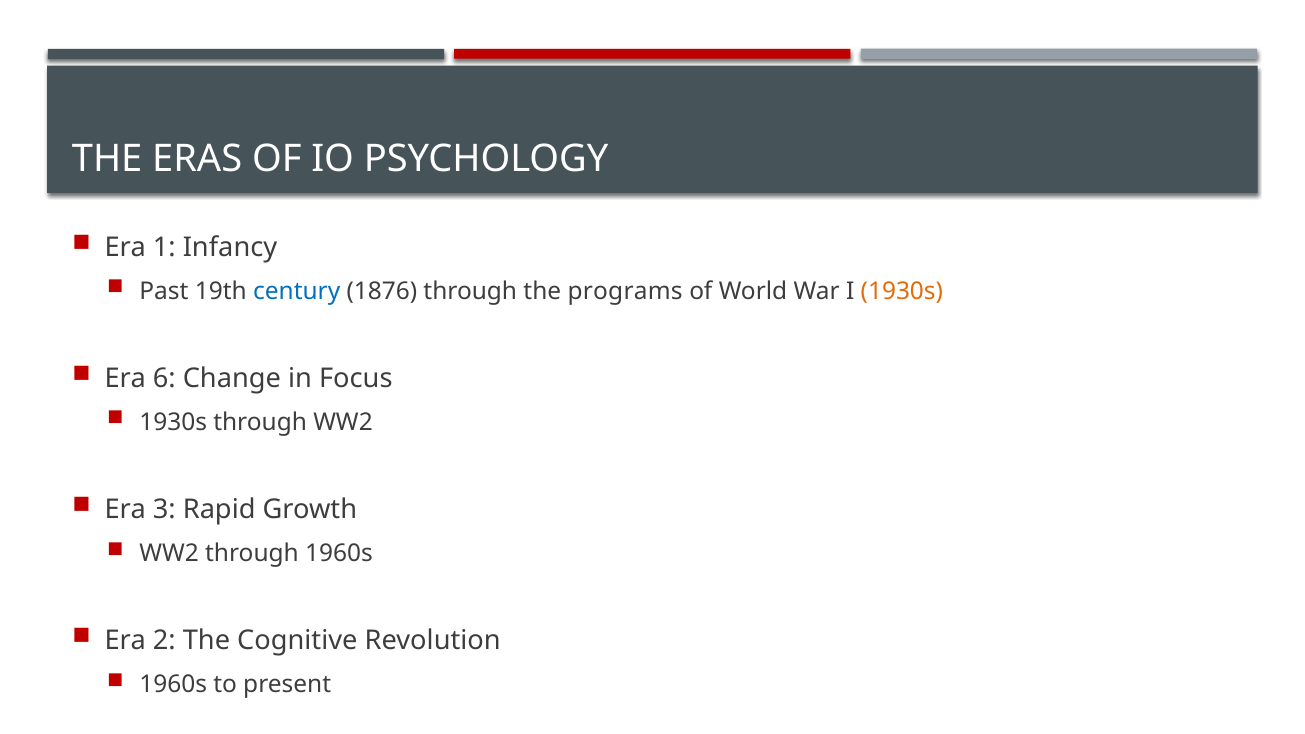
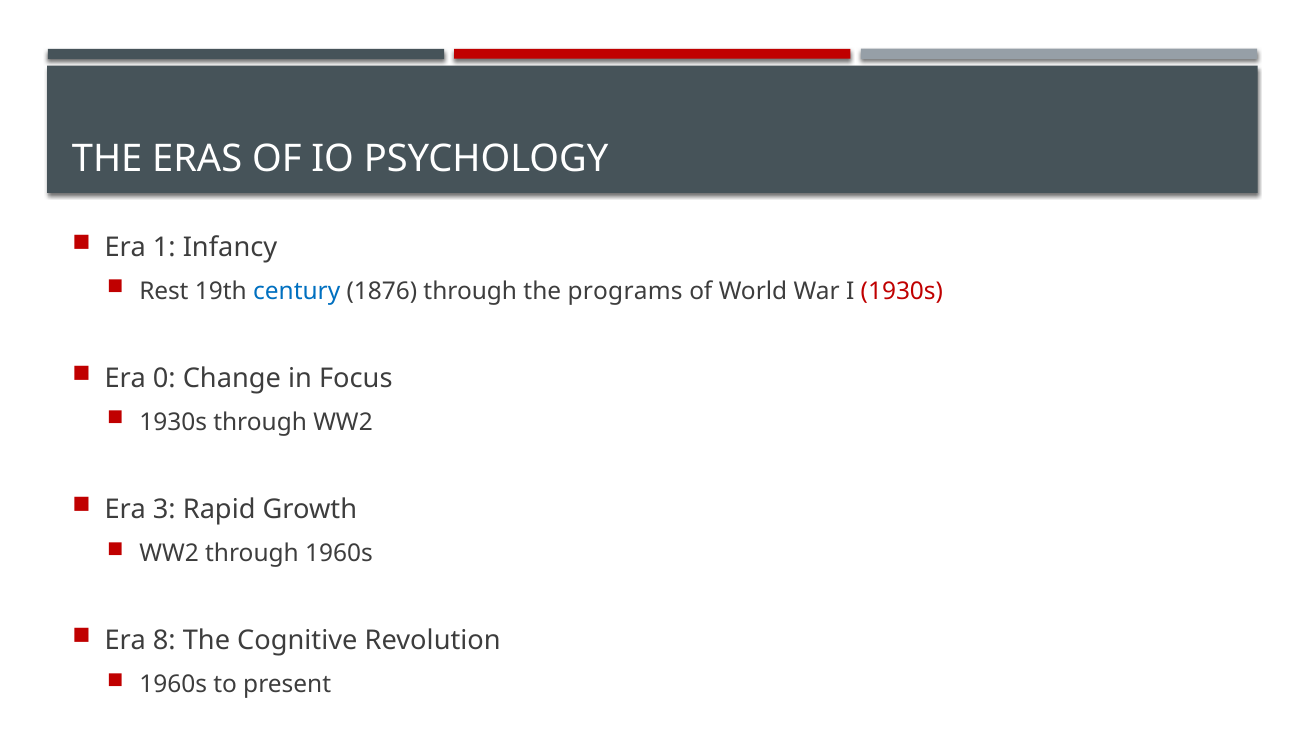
Past: Past -> Rest
1930s at (902, 291) colour: orange -> red
6: 6 -> 0
2: 2 -> 8
